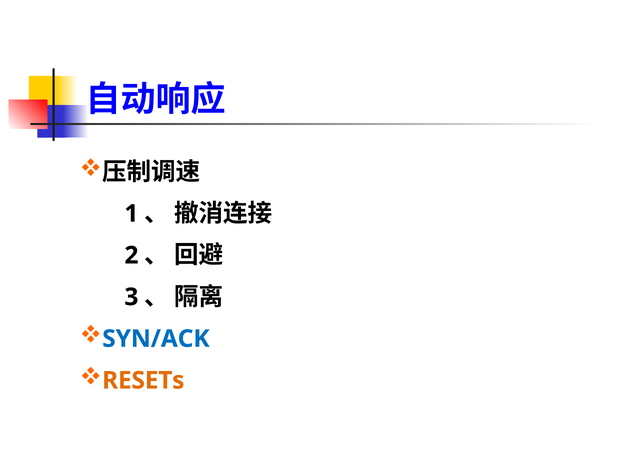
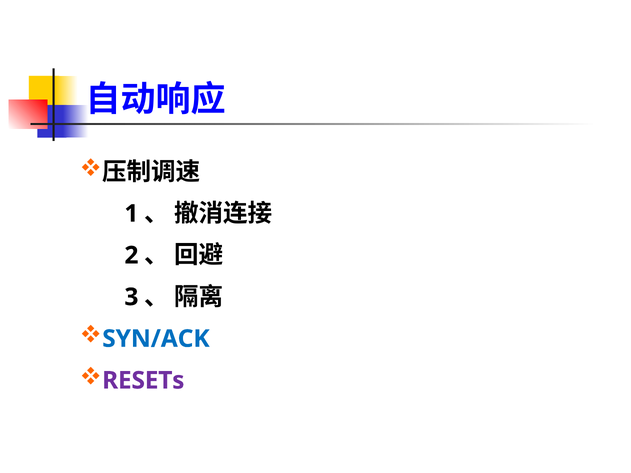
RESETs colour: orange -> purple
